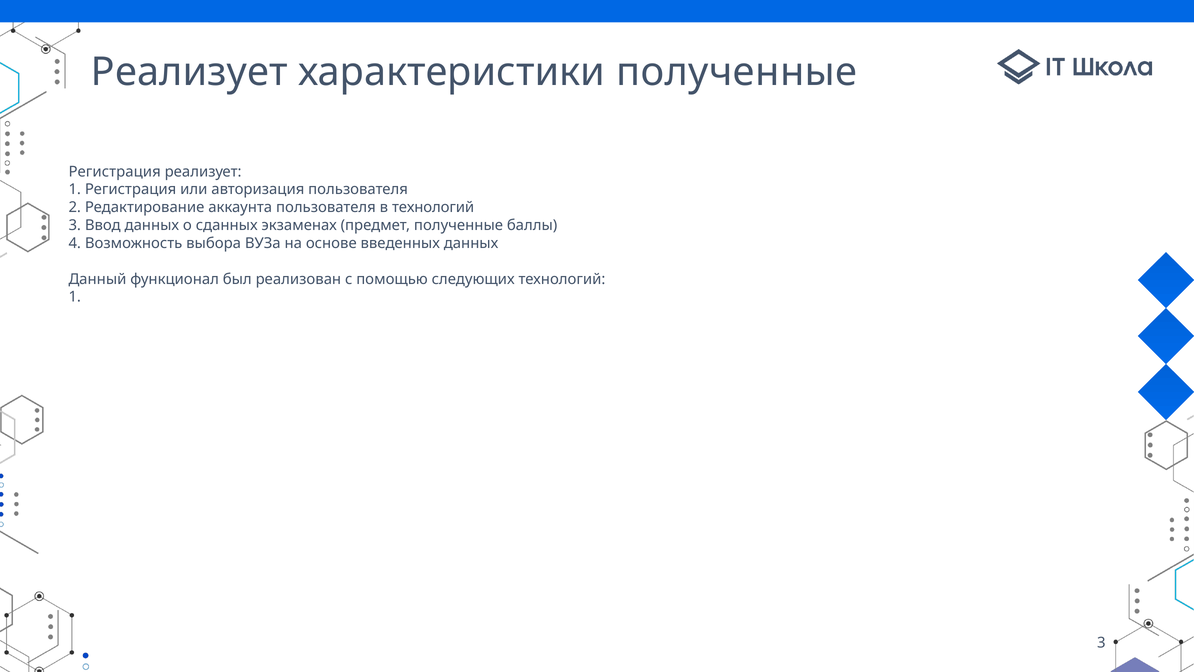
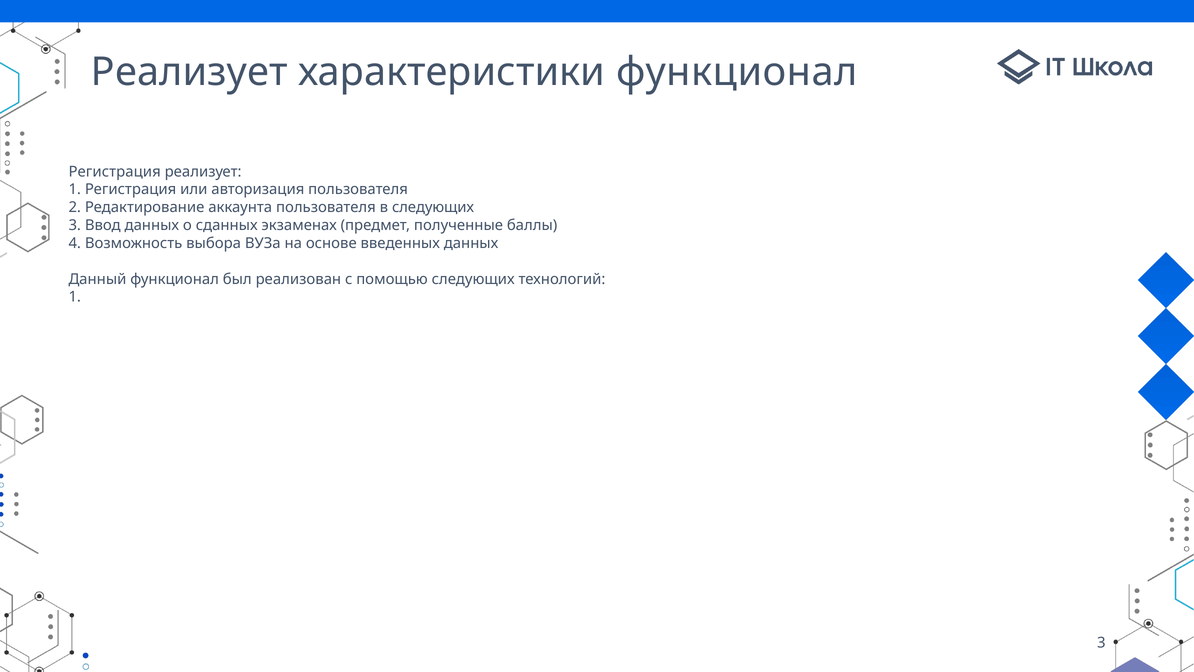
характеристики полученные: полученные -> функционал
в технологий: технологий -> следующих
